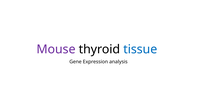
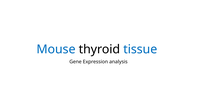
Mouse colour: purple -> blue
